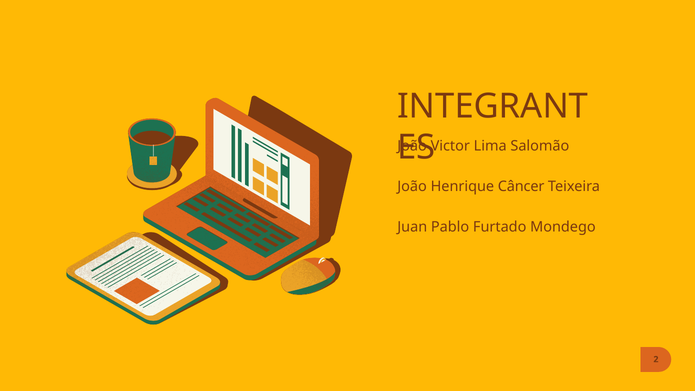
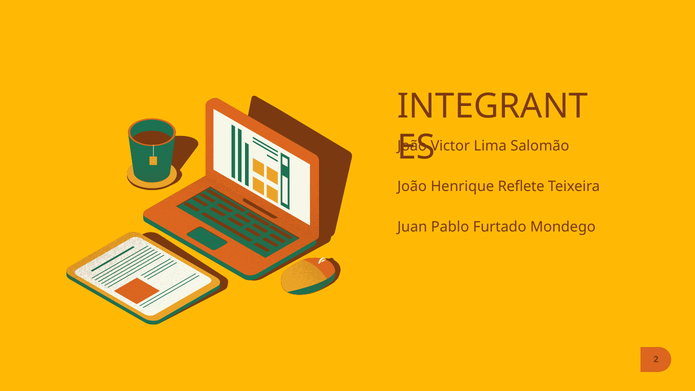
Câncer: Câncer -> Reflete
